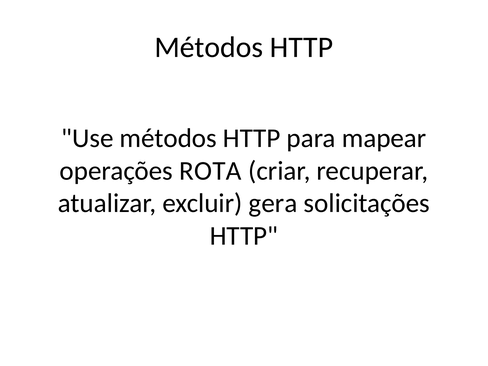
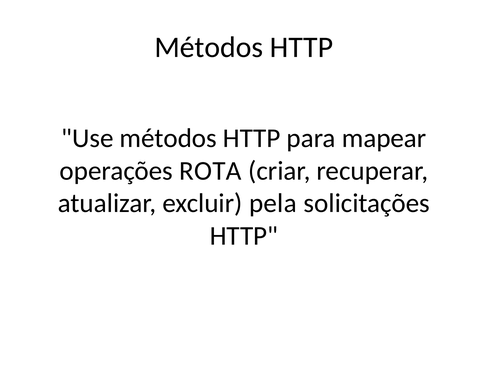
gera: gera -> pela
